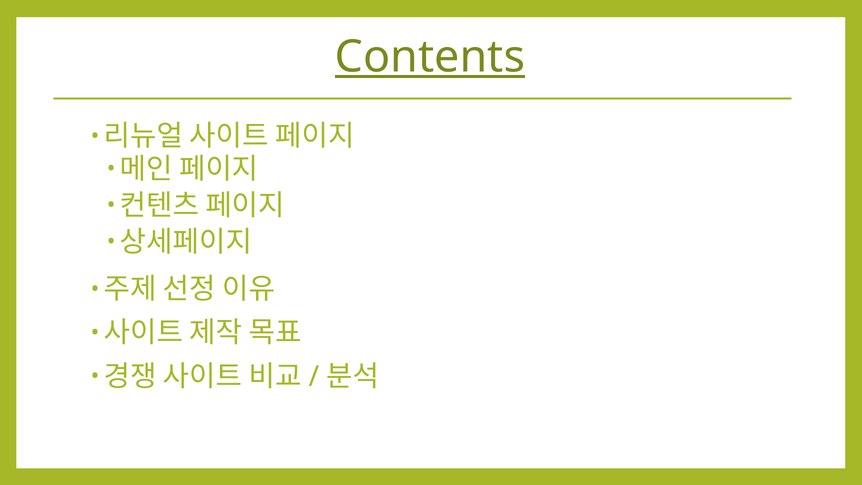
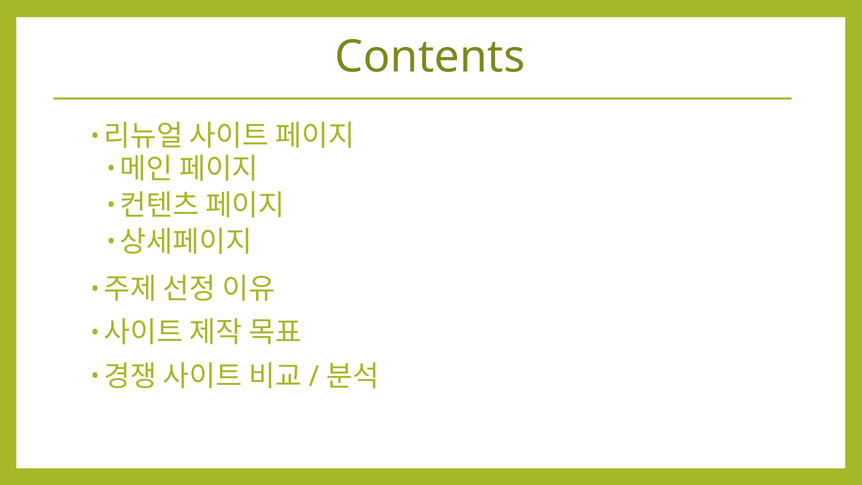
Contents underline: present -> none
